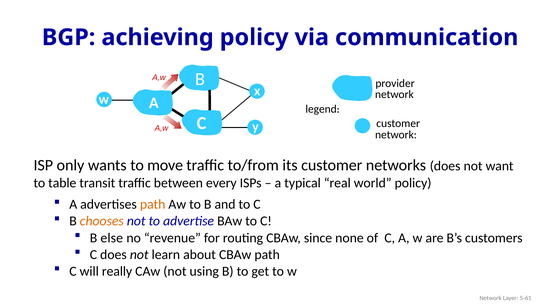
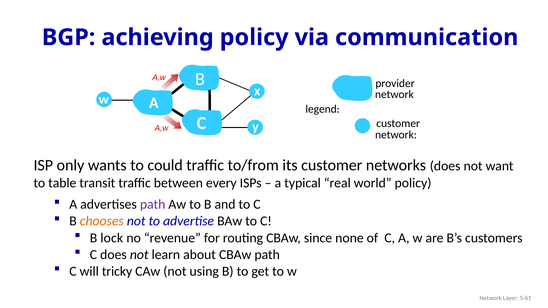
move: move -> could
path at (153, 205) colour: orange -> purple
else: else -> lock
really: really -> tricky
